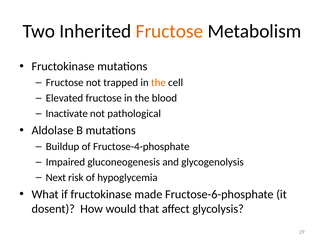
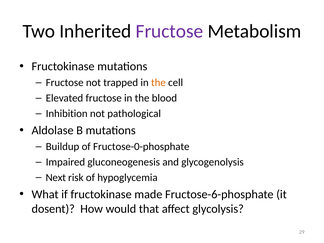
Fructose at (169, 31) colour: orange -> purple
Inactivate: Inactivate -> Inhibition
Fructose-4-phosphate: Fructose-4-phosphate -> Fructose-0-phosphate
